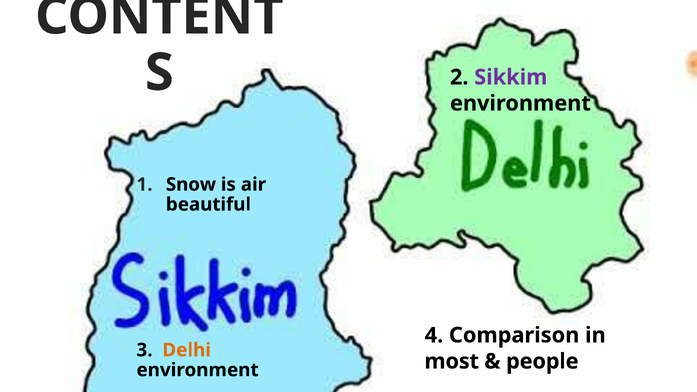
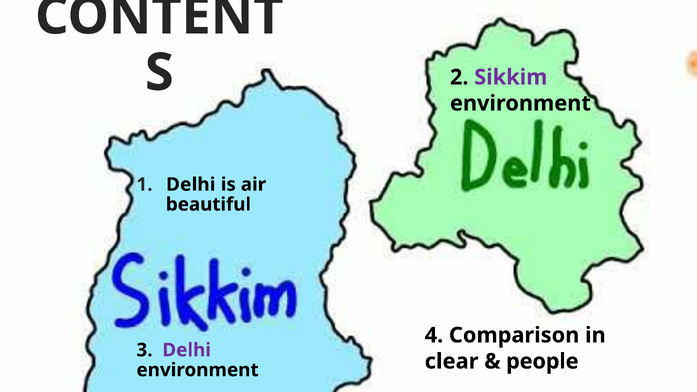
Snow at (191, 185): Snow -> Delhi
Delhi at (187, 350) colour: orange -> purple
most: most -> clear
